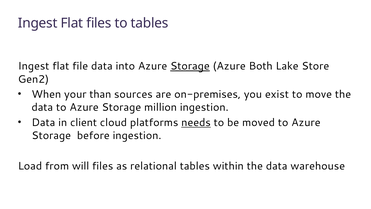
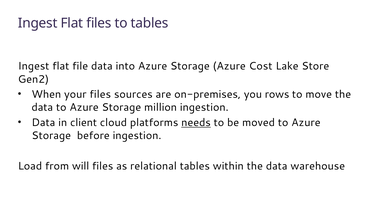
Storage at (190, 66) underline: present -> none
Both: Both -> Cost
your than: than -> files
exist: exist -> rows
